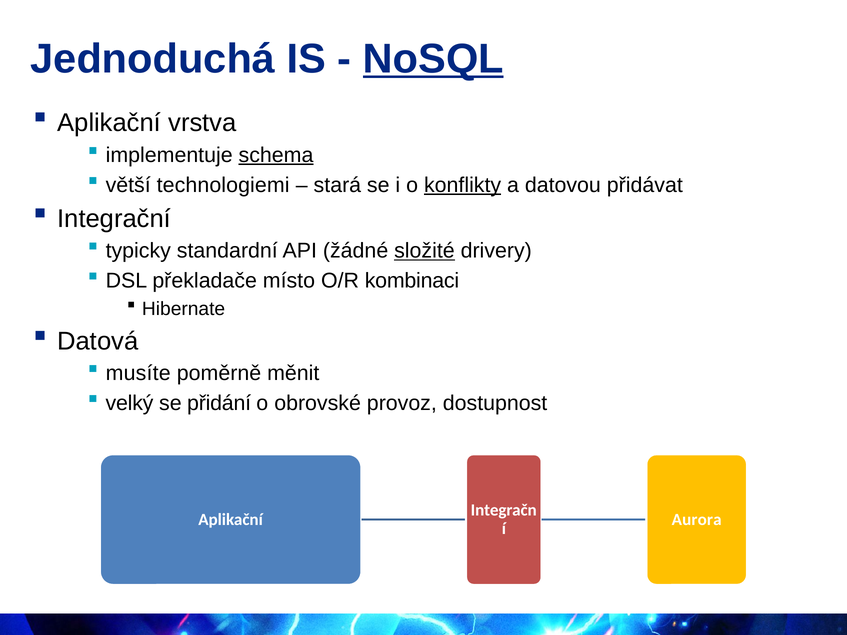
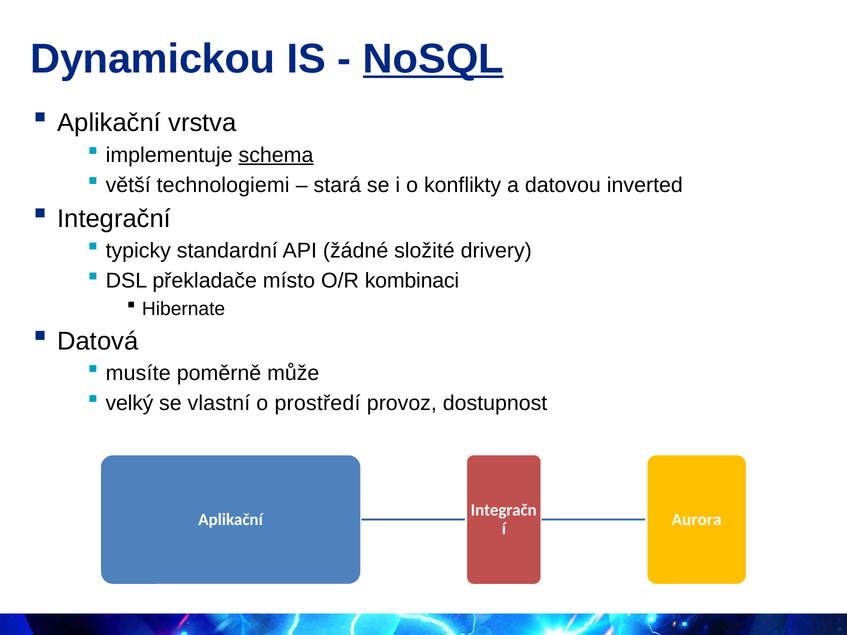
Jednoduchá: Jednoduchá -> Dynamickou
konflikty underline: present -> none
přidávat: přidávat -> inverted
složité underline: present -> none
měnit: měnit -> může
přidání: přidání -> vlastní
obrovské: obrovské -> prostředí
